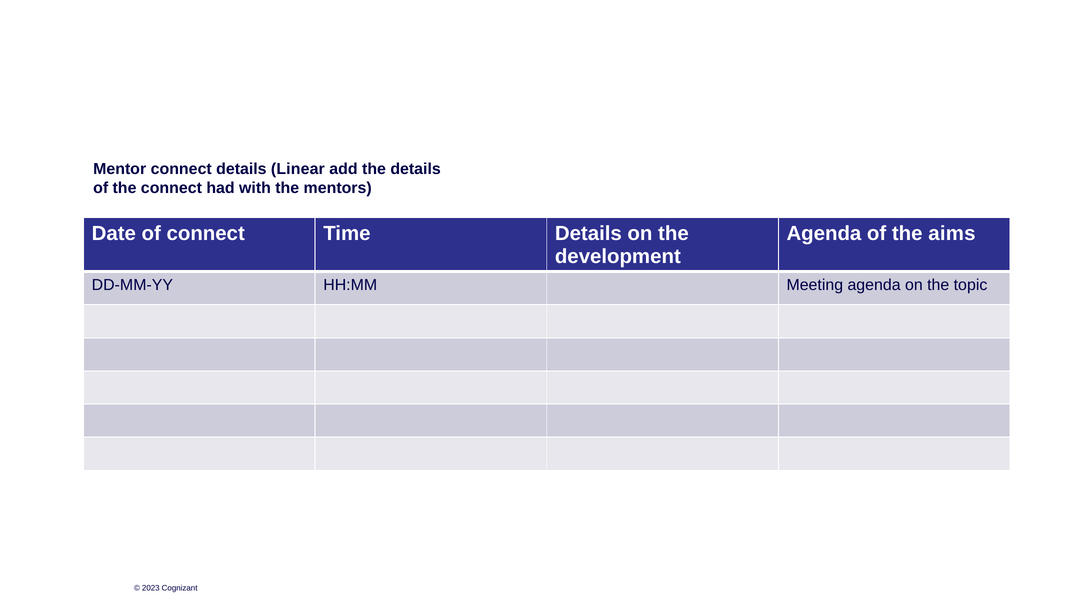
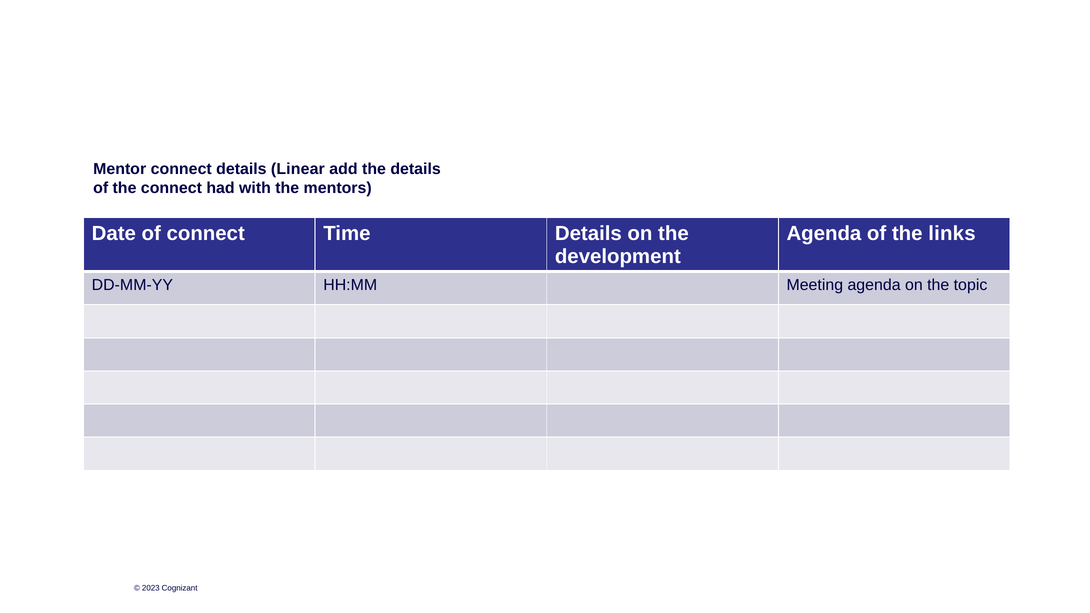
aims: aims -> links
